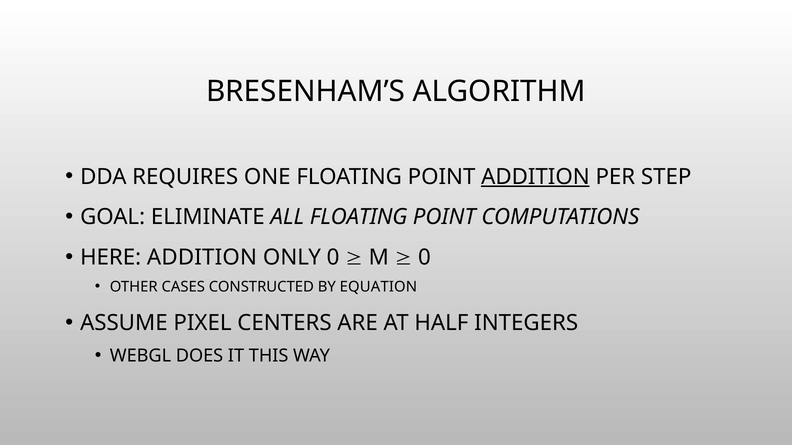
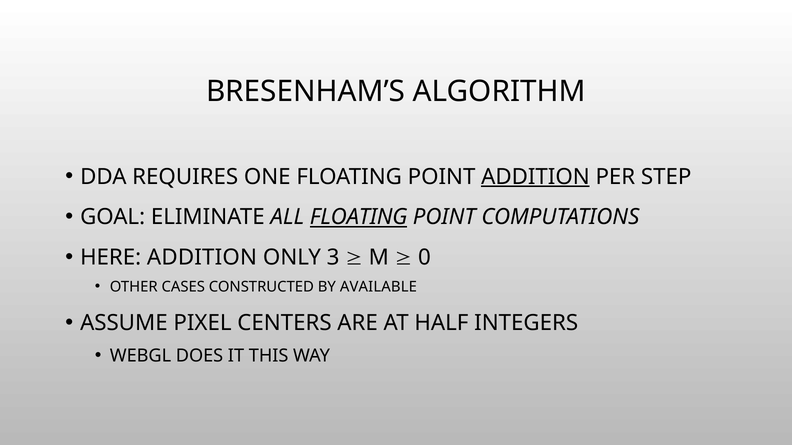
FLOATING at (359, 217) underline: none -> present
ONLY 0: 0 -> 3
EQUATION: EQUATION -> AVAILABLE
